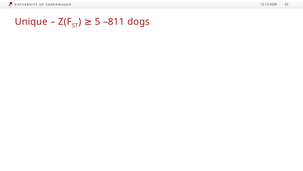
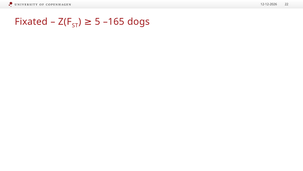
Unique: Unique -> Fixated
–811: –811 -> –165
